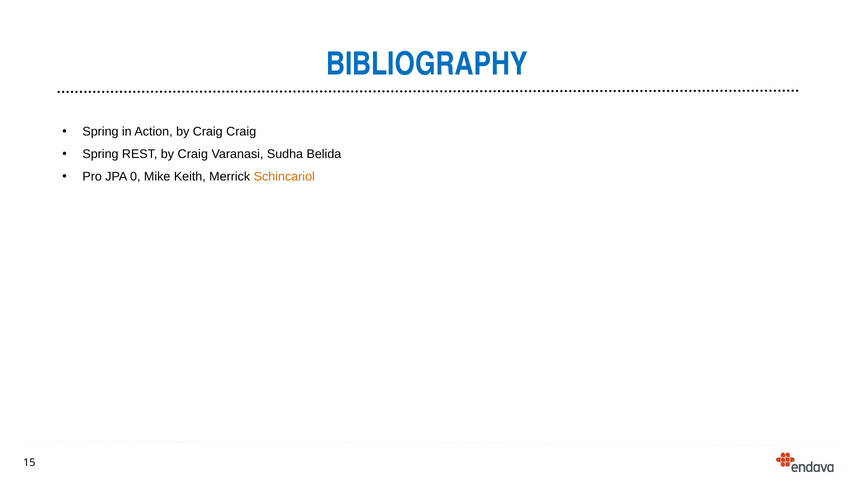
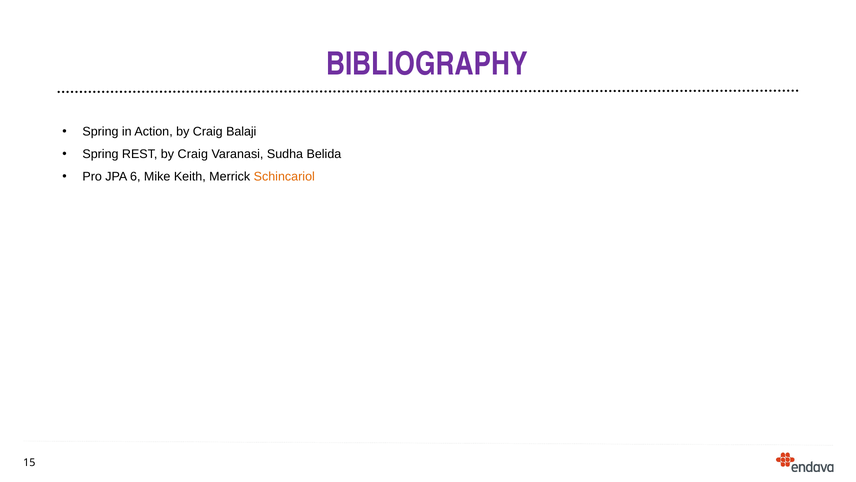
BIBLIOGRAPHY colour: blue -> purple
Craig Craig: Craig -> Balaji
0: 0 -> 6
